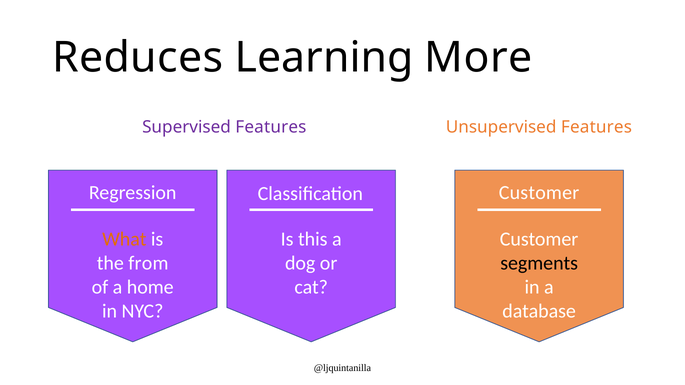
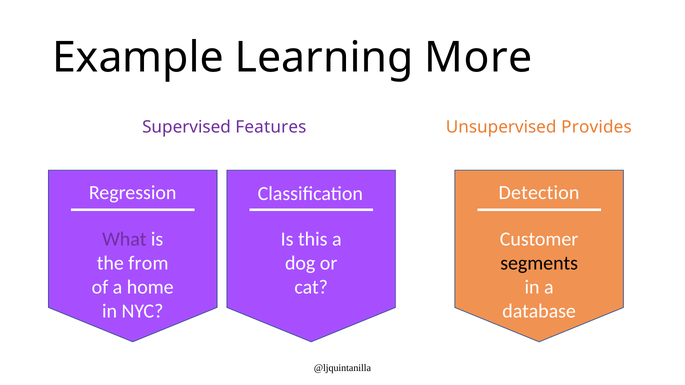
Reduces: Reduces -> Example
Unsupervised Features: Features -> Provides
Customer at (539, 193): Customer -> Detection
What colour: orange -> purple
